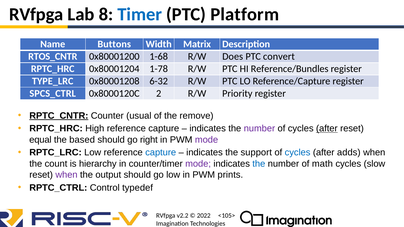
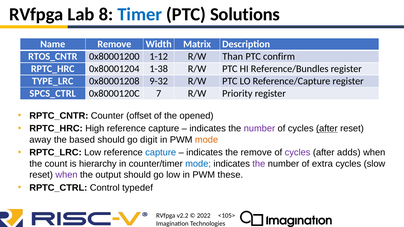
Platform: Platform -> Solutions
Name Buttons: Buttons -> Remove
1-68: 1-68 -> 1-12
Does: Does -> Than
convert: convert -> confirm
1-78: 1-78 -> 1-38
6-32: 6-32 -> 9-32
2: 2 -> 7
RPTC_CNTR underline: present -> none
usual: usual -> offset
remove: remove -> opened
equal: equal -> away
right: right -> digit
mode at (207, 140) colour: purple -> orange
the support: support -> remove
cycles at (298, 153) colour: blue -> purple
mode at (198, 164) colour: purple -> blue
the at (259, 164) colour: blue -> purple
math: math -> extra
prints: prints -> these
